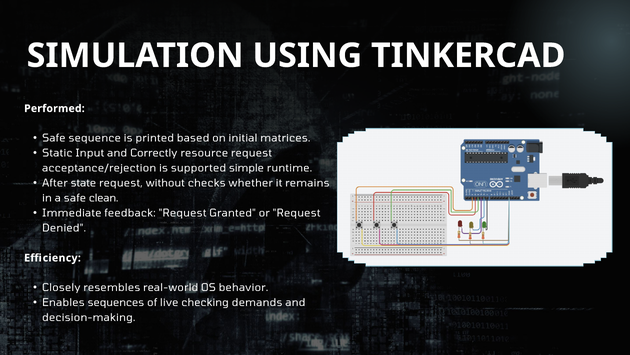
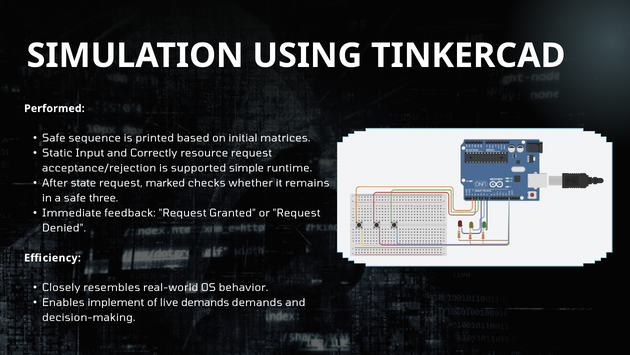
without: without -> marked
clean: clean -> three
sequences: sequences -> implement
live checking: checking -> demands
